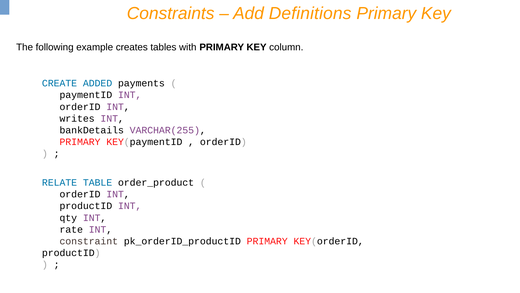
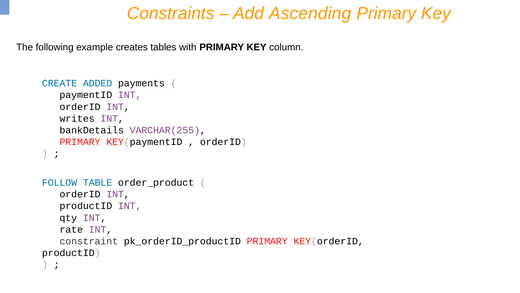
Definitions: Definitions -> Ascending
RELATE: RELATE -> FOLLOW
